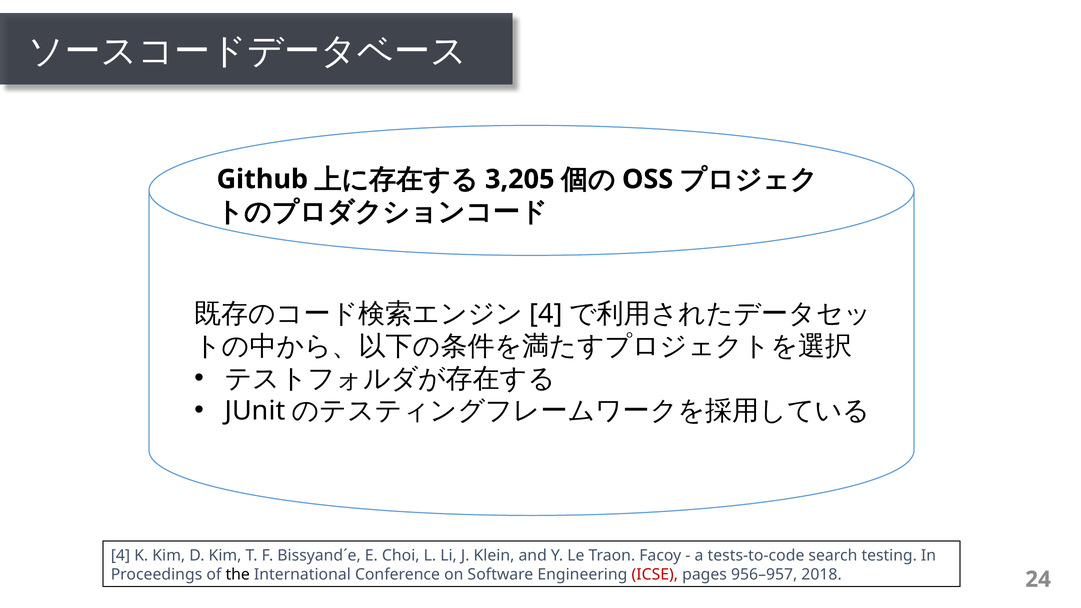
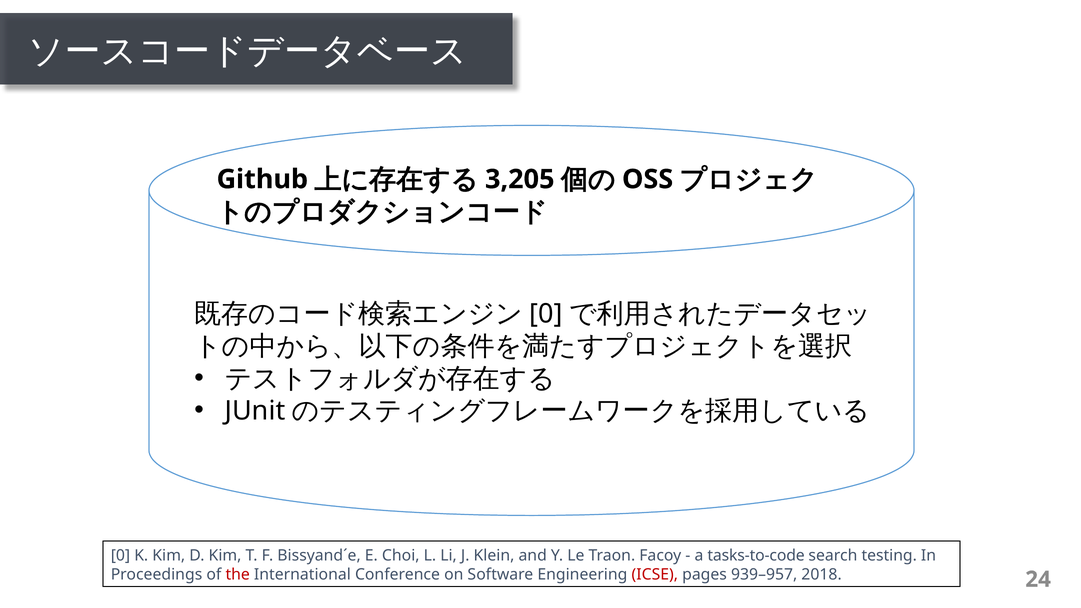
4 at (546, 314): 4 -> 0
4 at (120, 555): 4 -> 0
tests-to-code: tests-to-code -> tasks-to-code
the colour: black -> red
956–957: 956–957 -> 939–957
